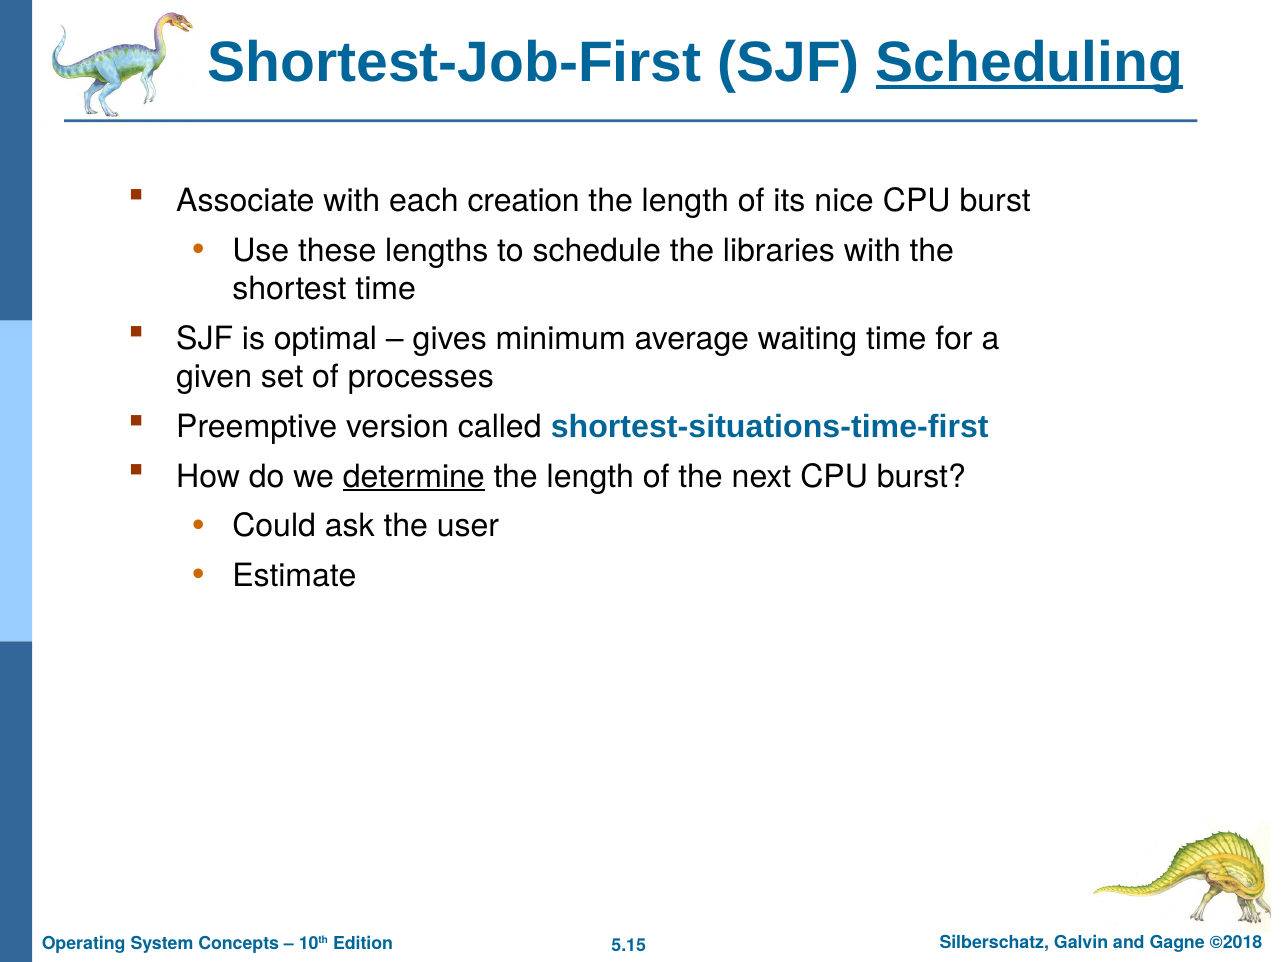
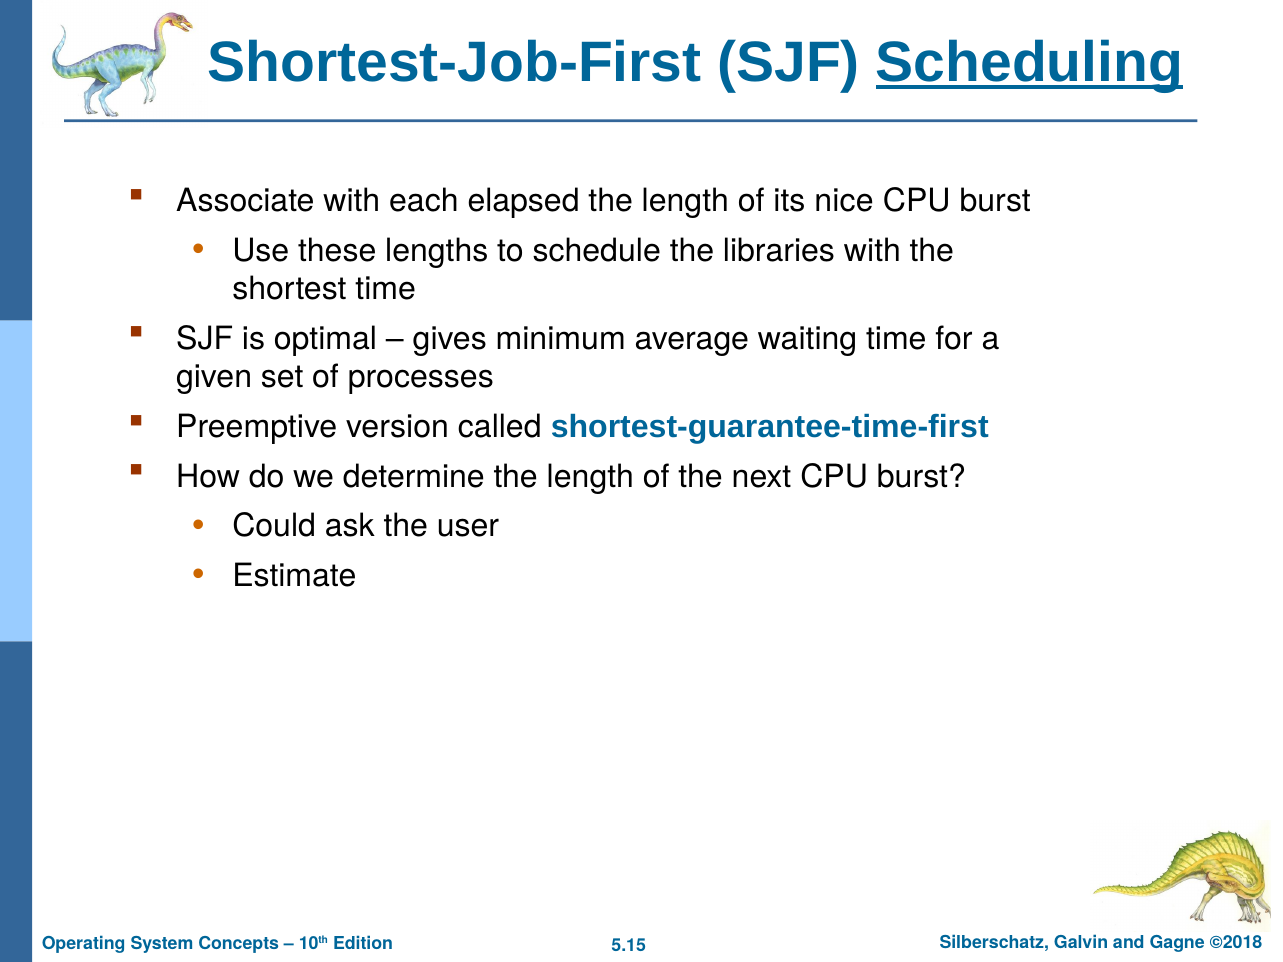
creation: creation -> elapsed
shortest-situations-time-first: shortest-situations-time-first -> shortest-guarantee-time-first
determine underline: present -> none
